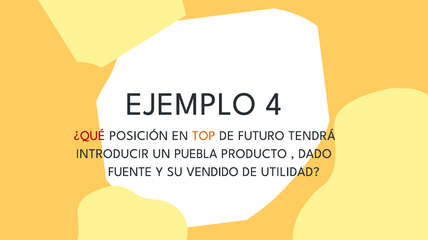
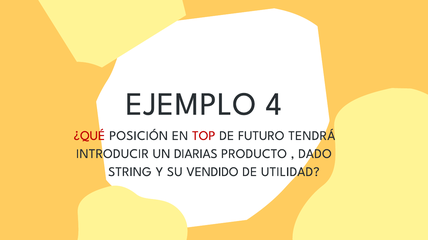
TOP colour: orange -> red
PUEBLA: PUEBLA -> DIARIAS
FUENTE: FUENTE -> STRING
